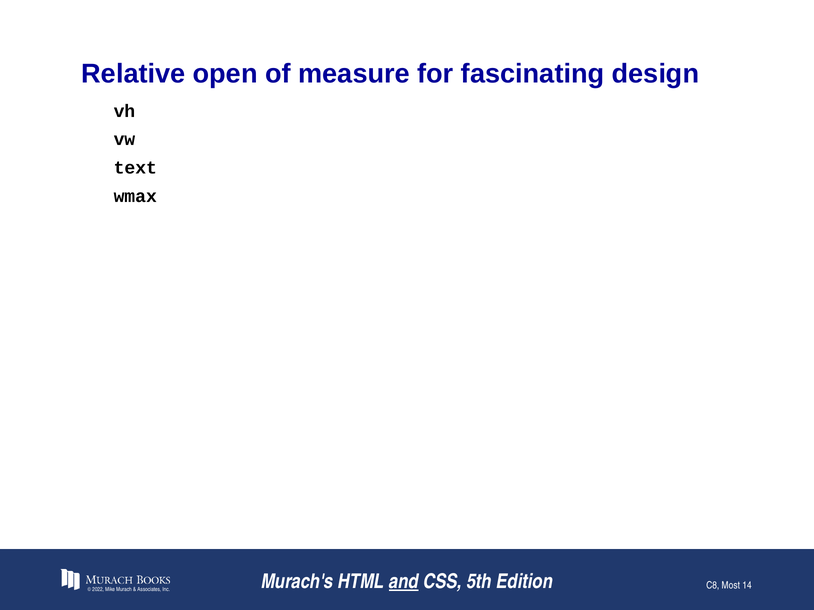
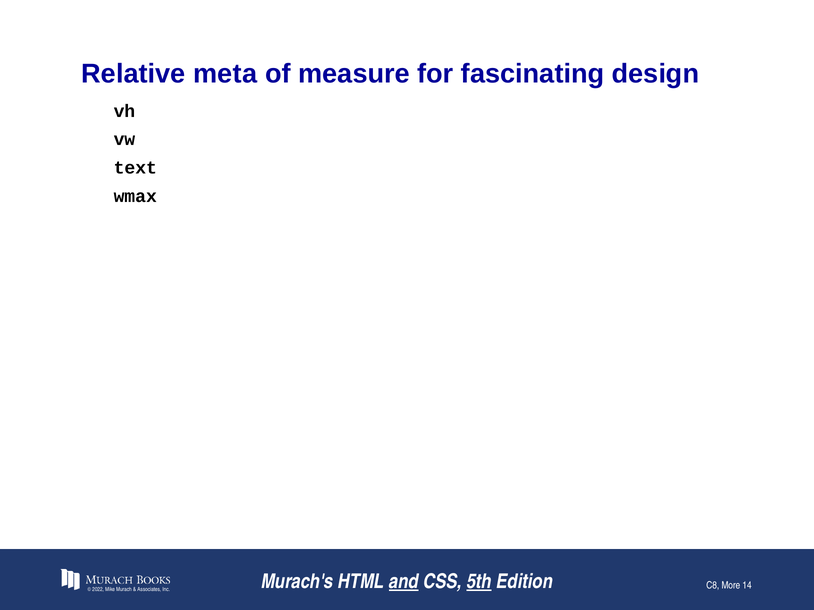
open: open -> meta
5th underline: none -> present
Most: Most -> More
